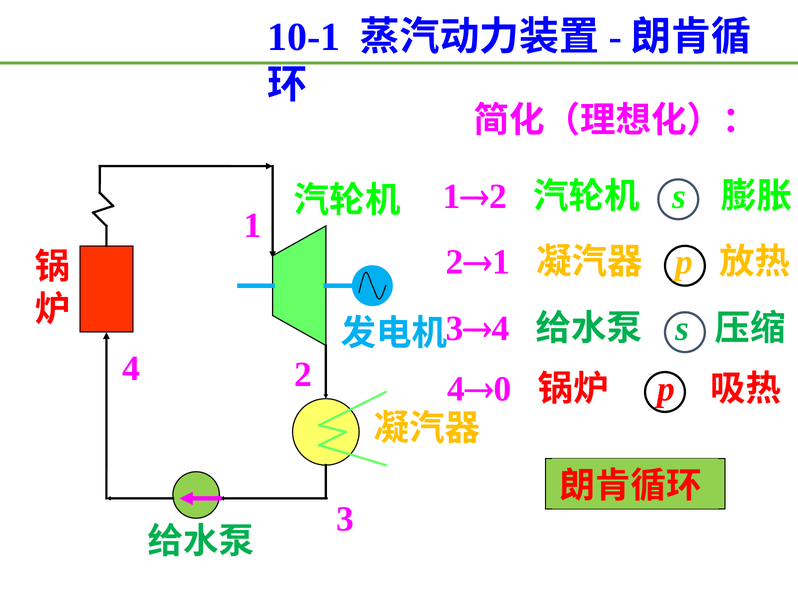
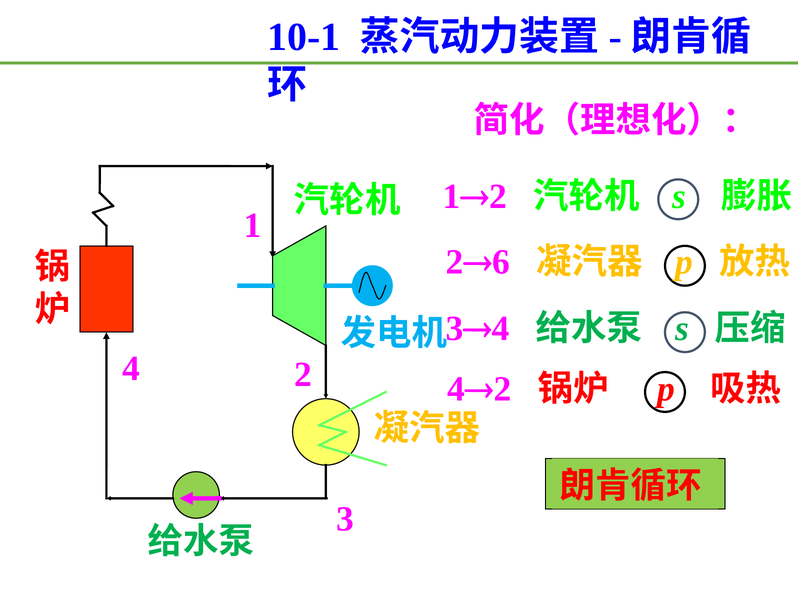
1 at (501, 262): 1 -> 6
0 at (502, 389): 0 -> 2
